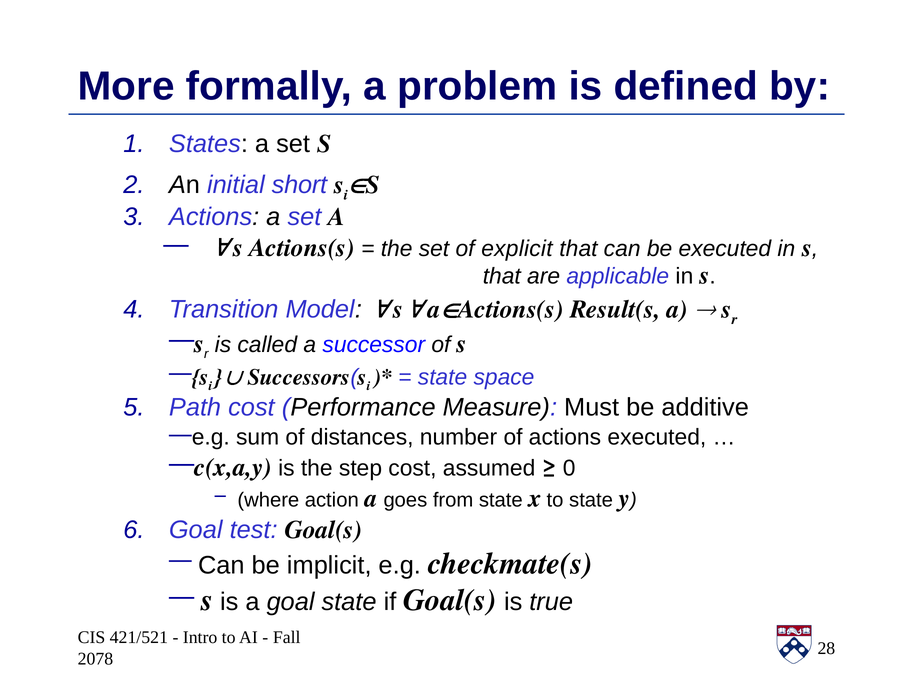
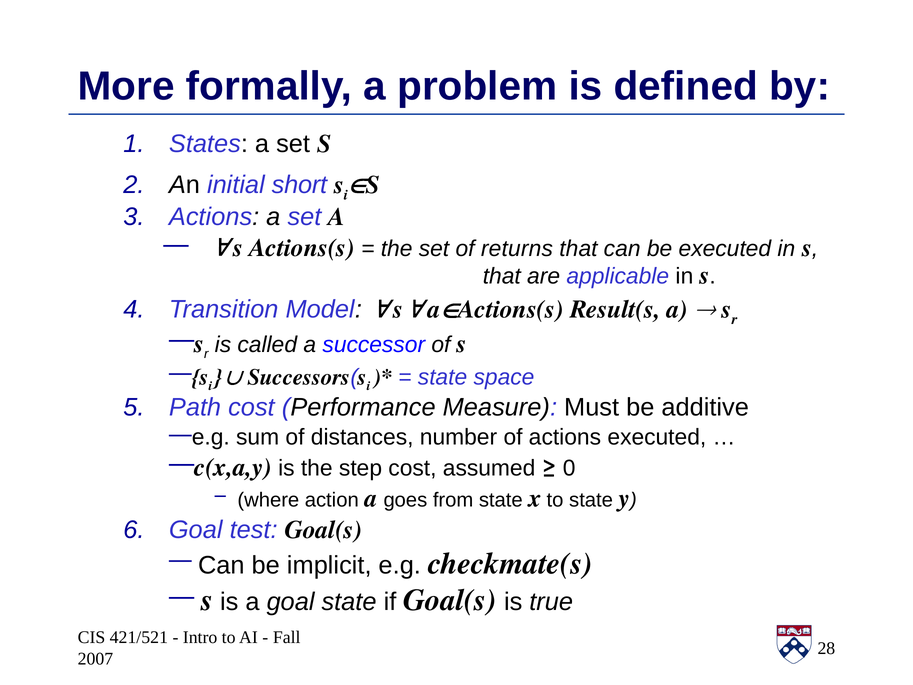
explicit: explicit -> returns
2078: 2078 -> 2007
